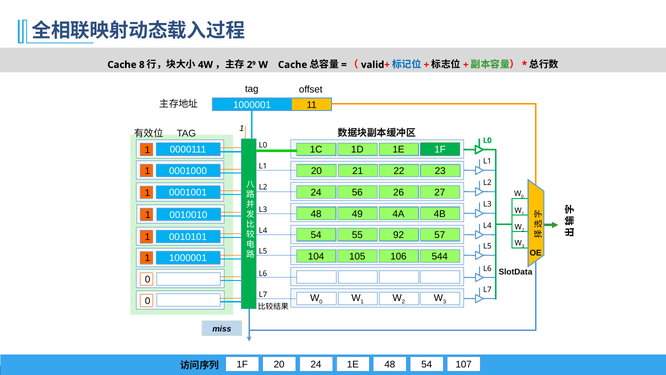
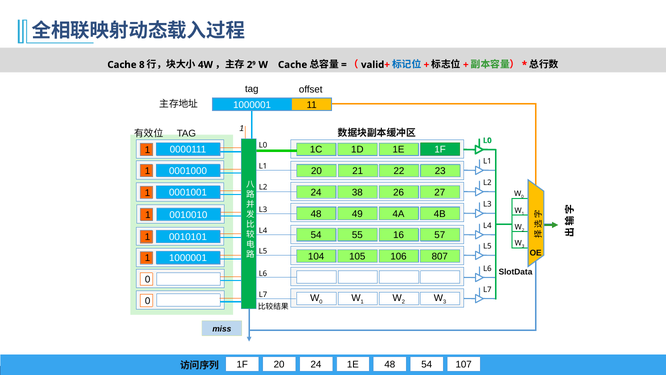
56: 56 -> 38
92: 92 -> 16
544: 544 -> 807
